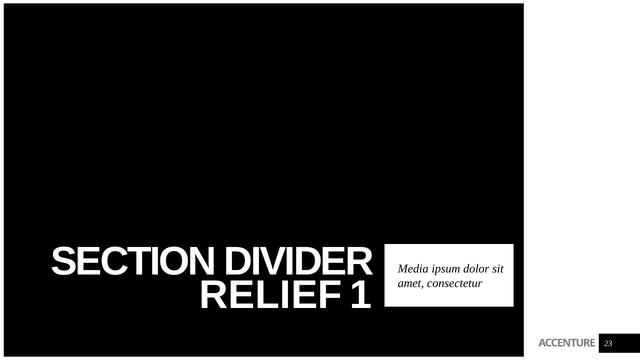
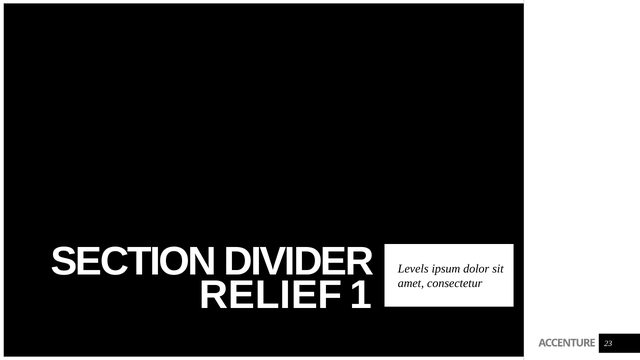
Media: Media -> Levels
